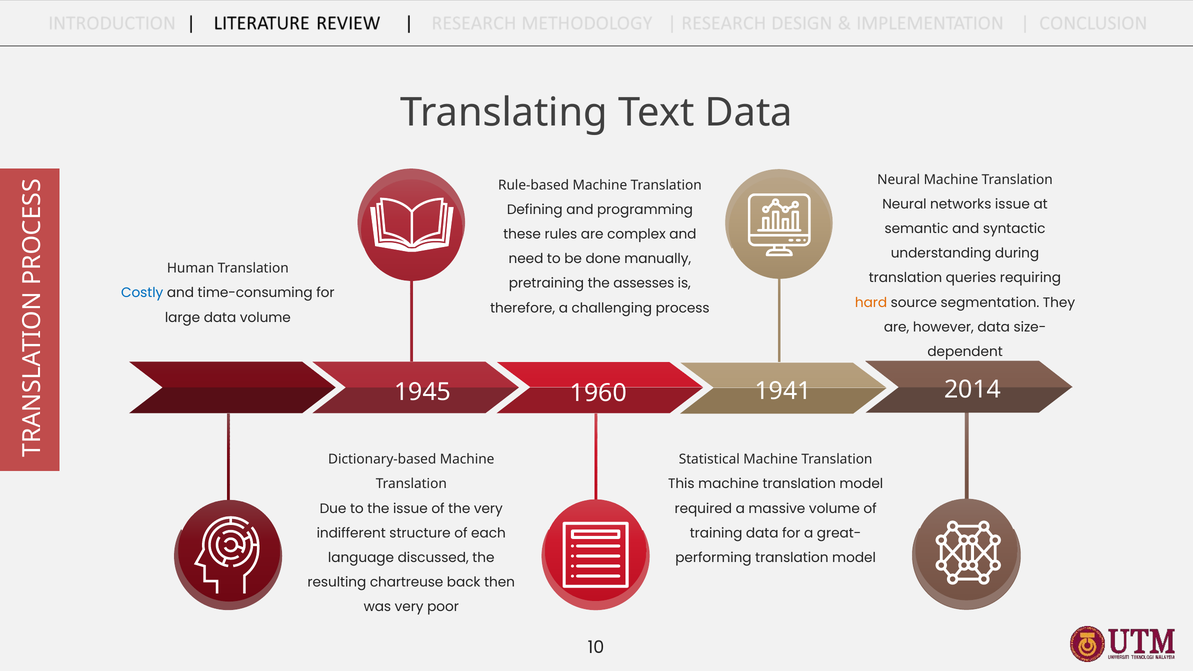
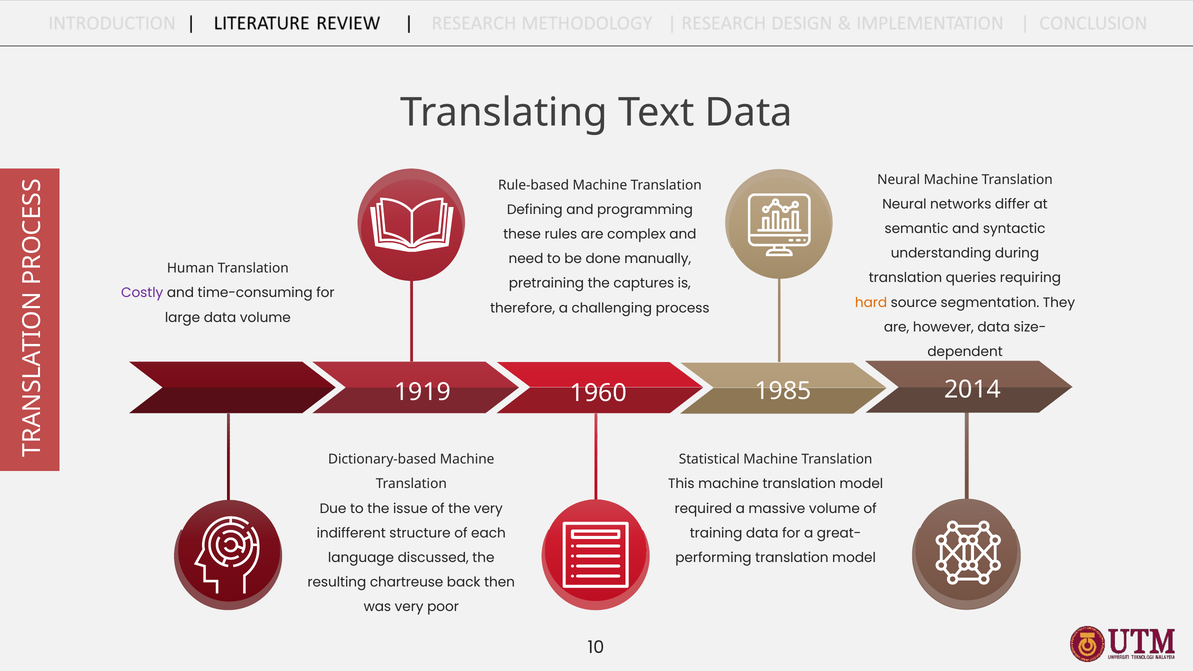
networks issue: issue -> differ
assesses: assesses -> captures
Costly colour: blue -> purple
1941: 1941 -> 1985
1945: 1945 -> 1919
